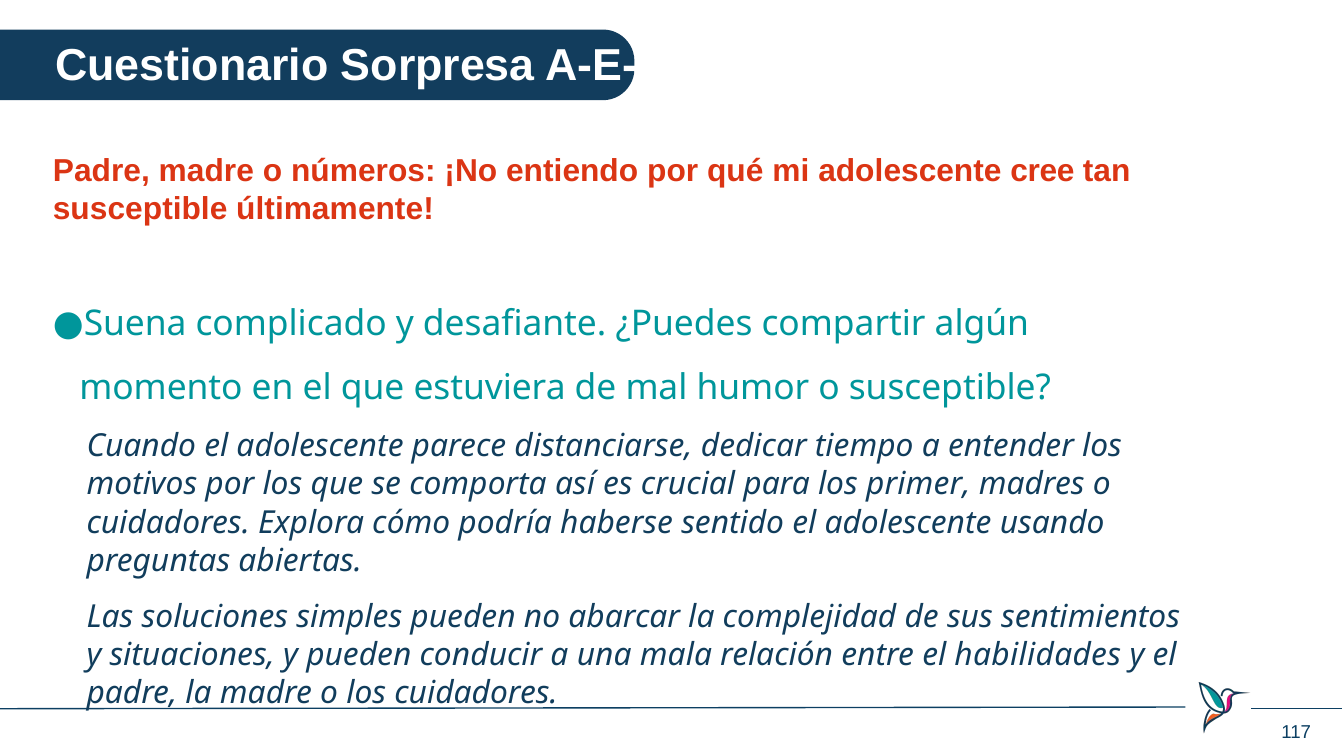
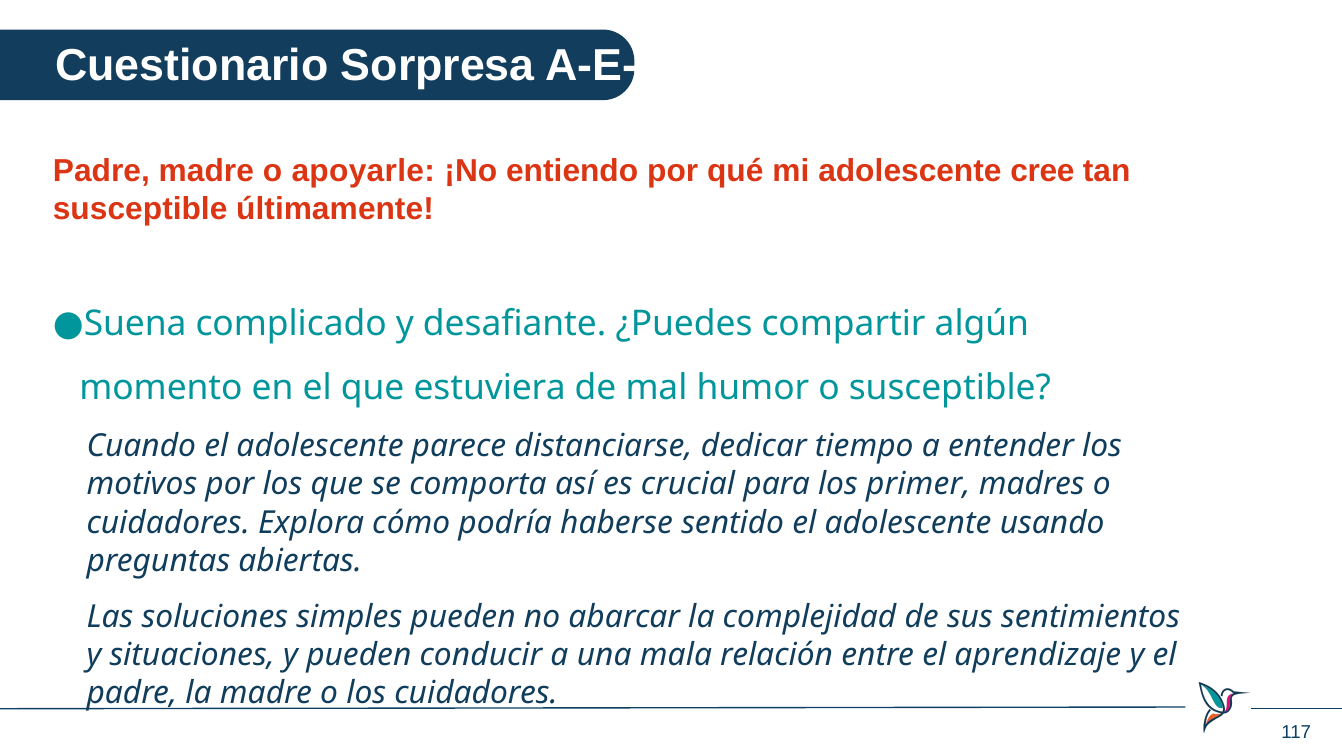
números: números -> apoyarle
habilidades: habilidades -> aprendizaje
